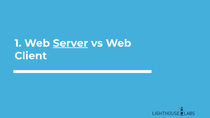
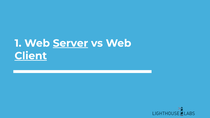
Client underline: none -> present
